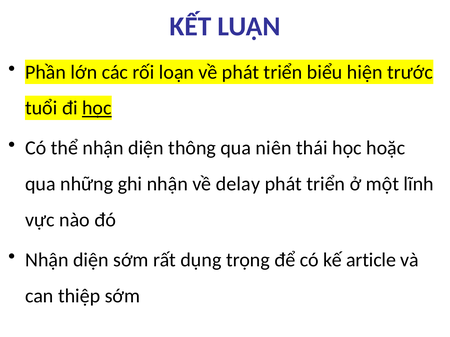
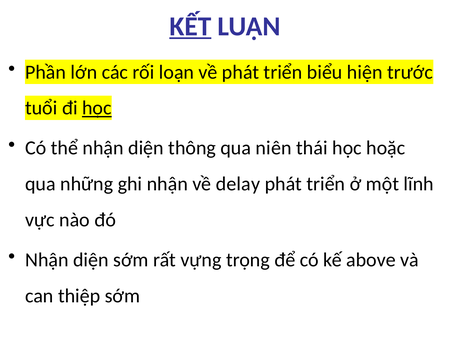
KẾT underline: none -> present
dụng: dụng -> vựng
article: article -> above
